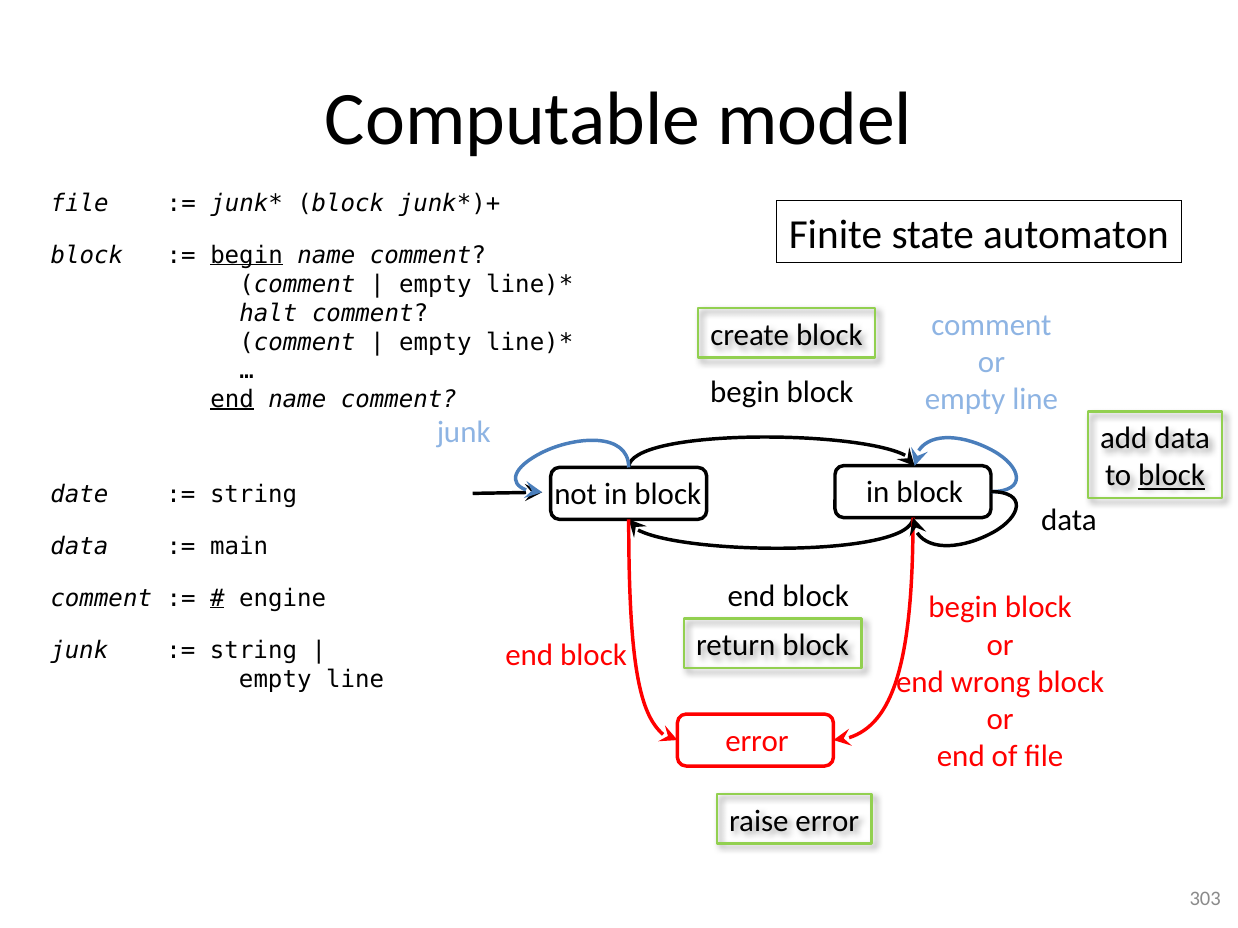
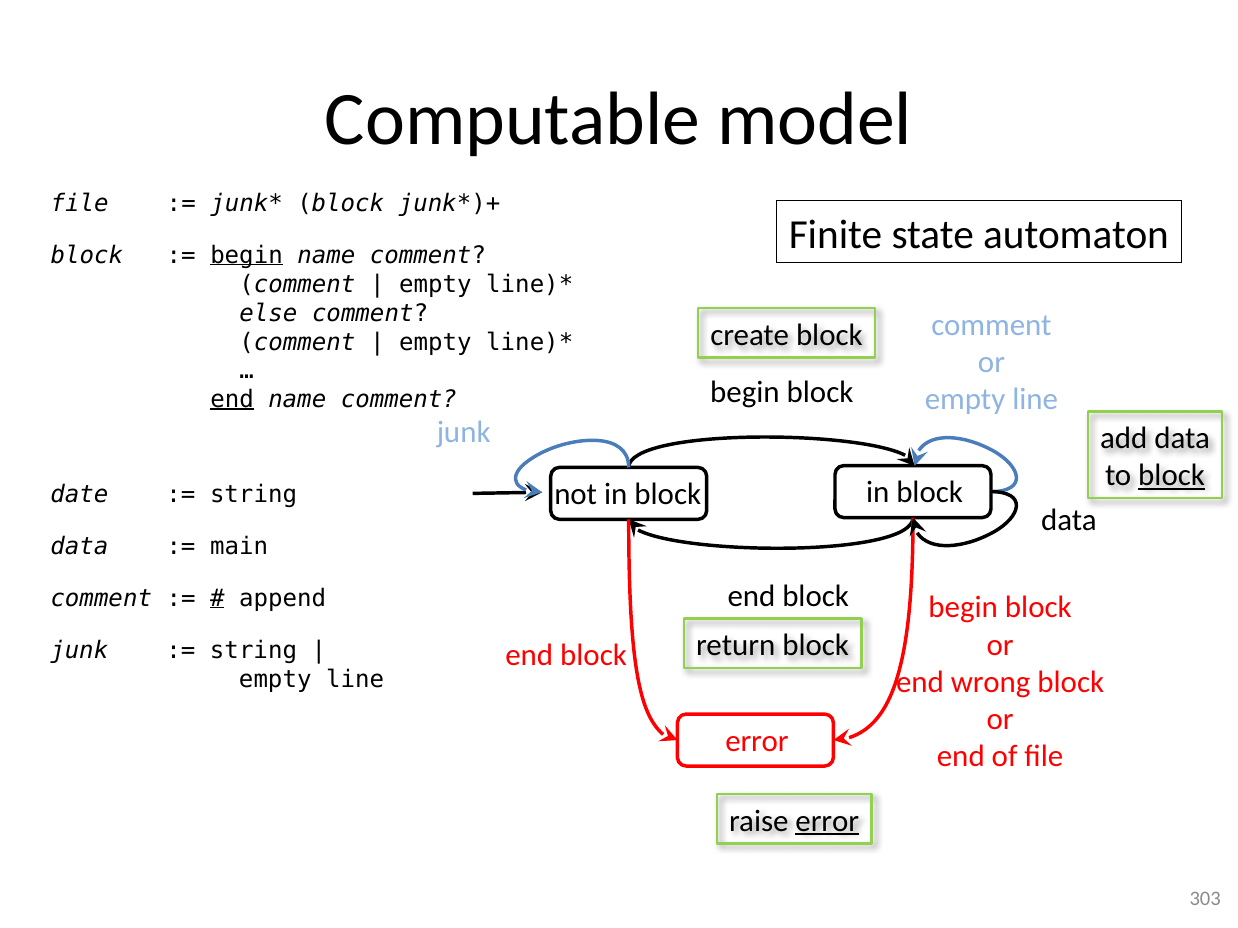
halt: halt -> else
engine: engine -> append
error at (827, 821) underline: none -> present
